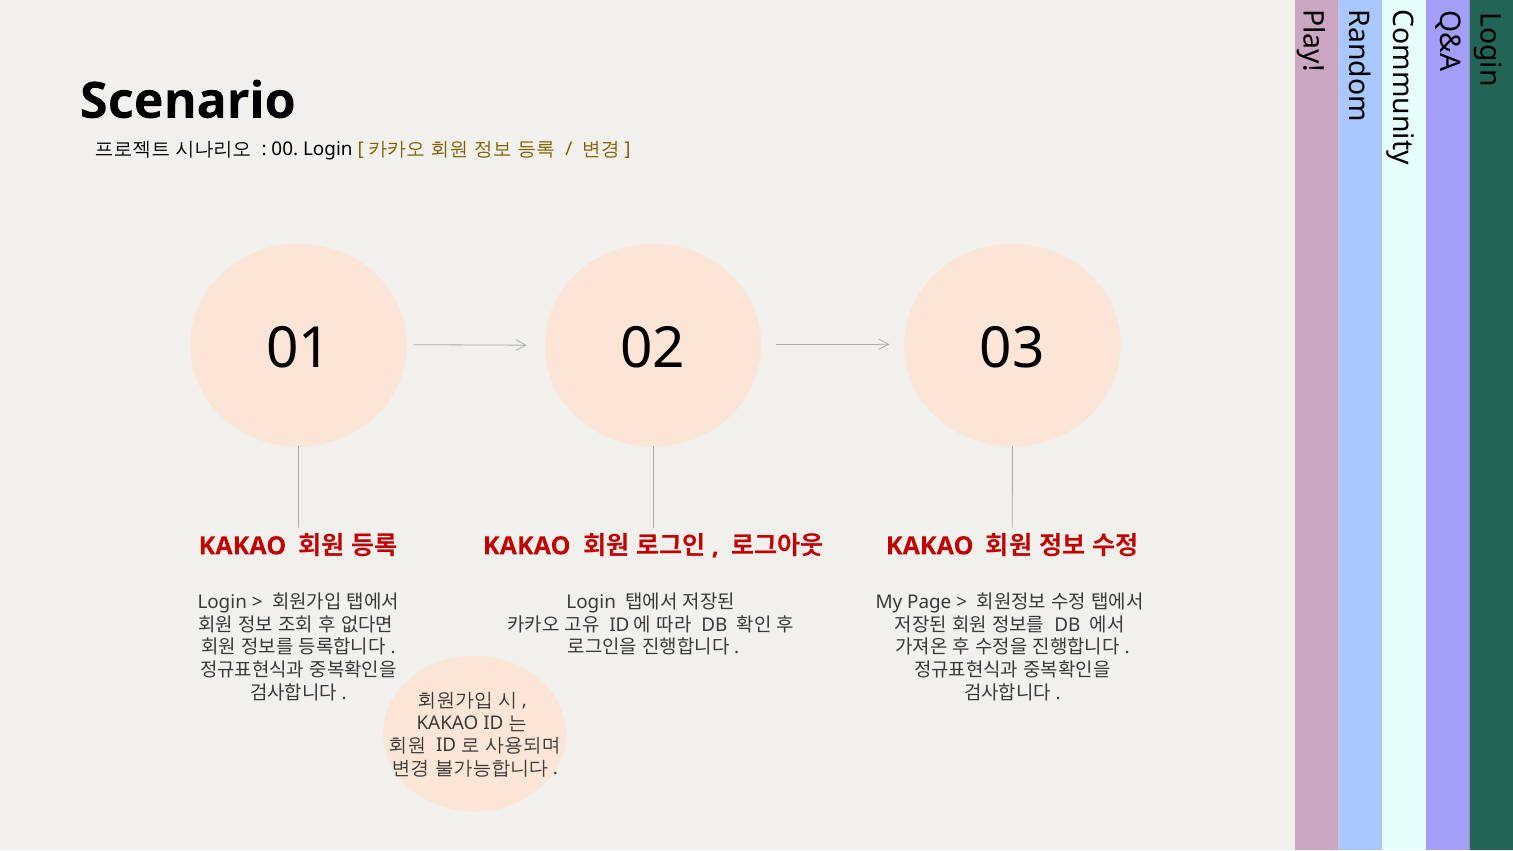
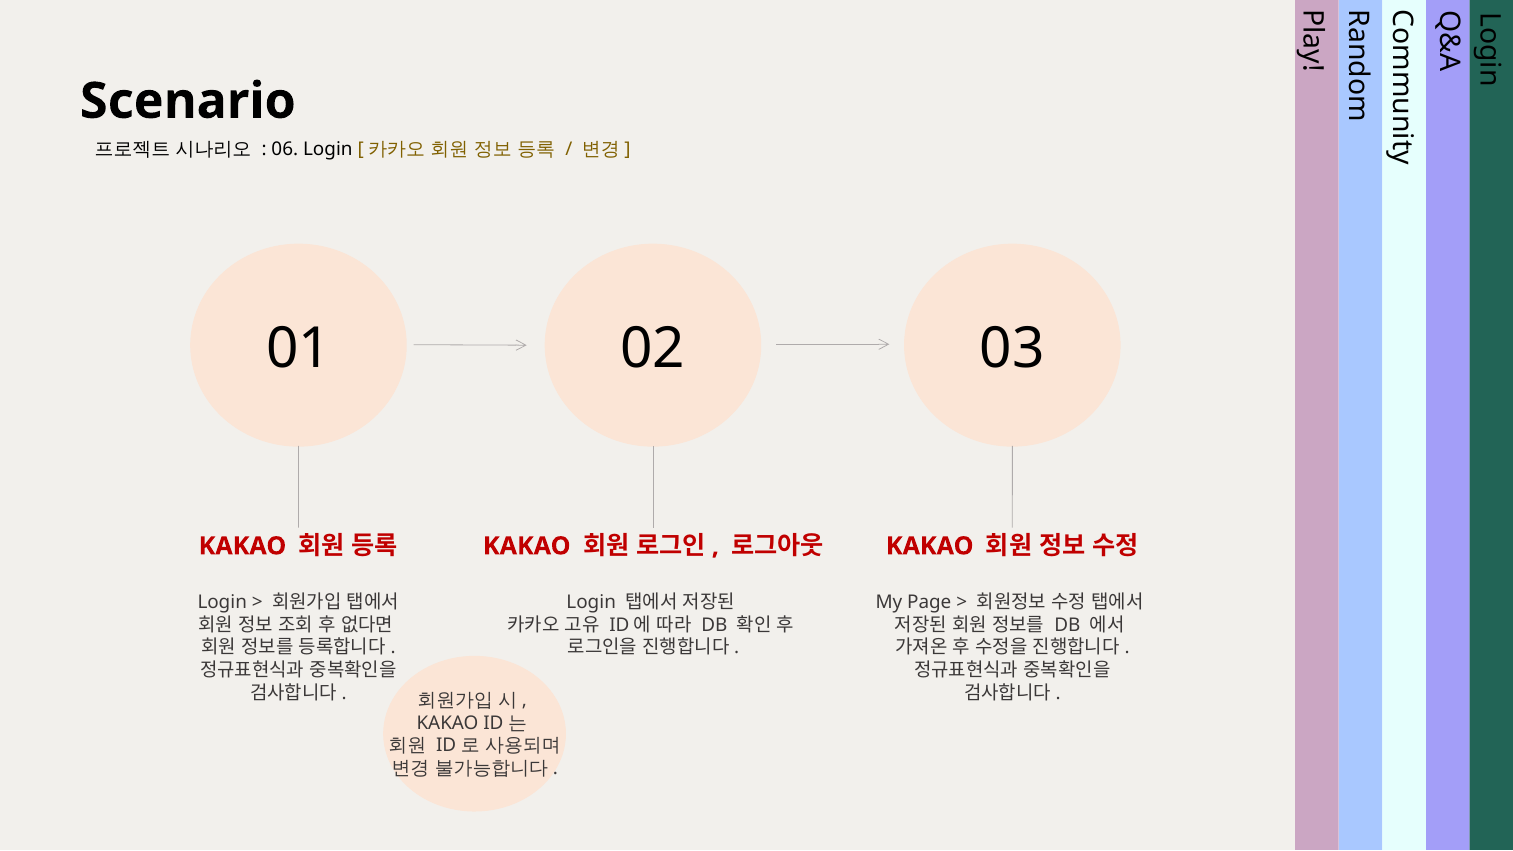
00: 00 -> 06
